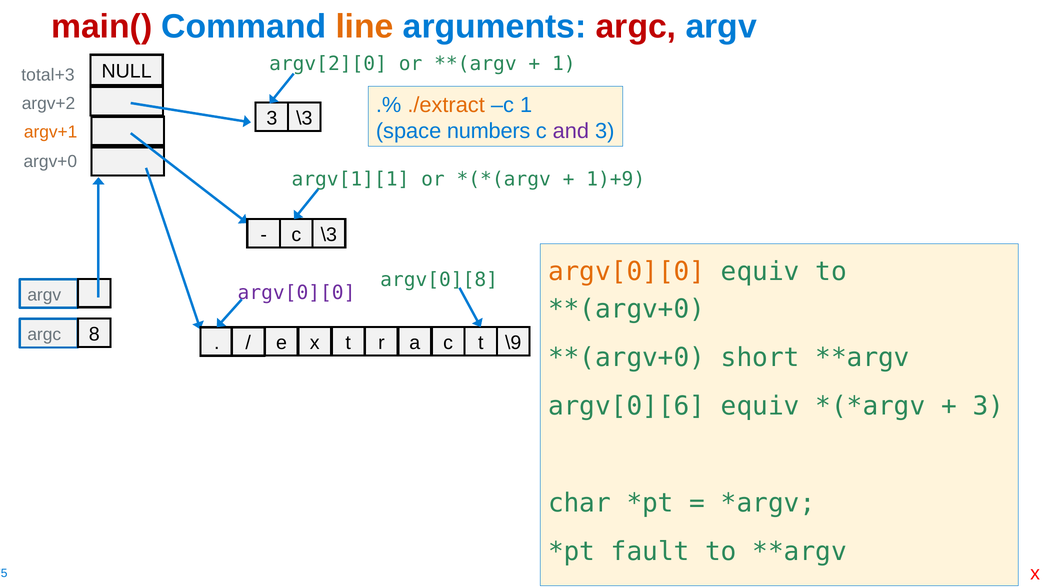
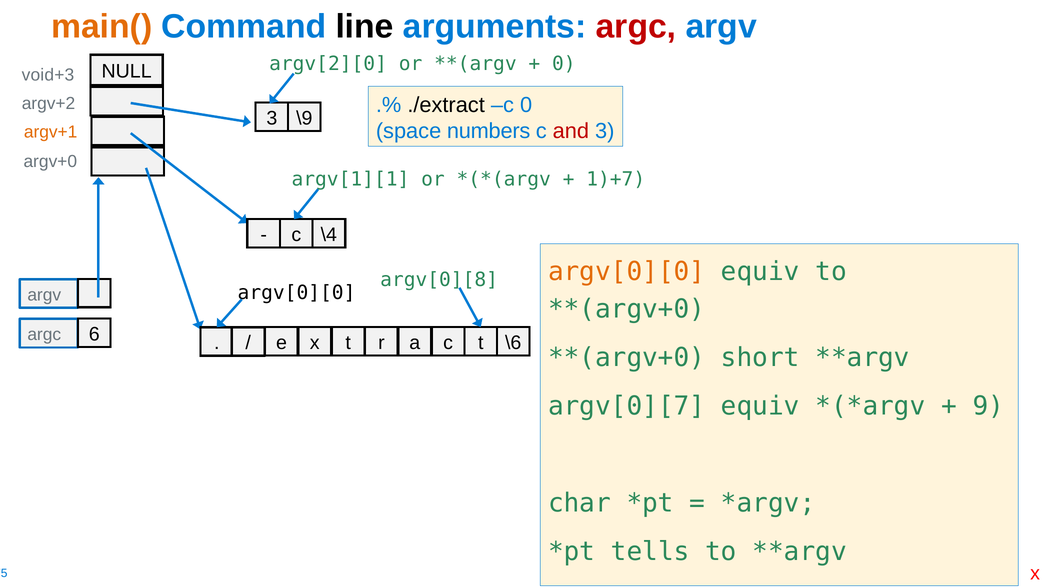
main( colour: red -> orange
line colour: orange -> black
1 at (564, 64): 1 -> 0
total+3: total+3 -> void+3
./extract colour: orange -> black
c 1: 1 -> 0
3 \3: \3 -> \9
and colour: purple -> red
1)+9: 1)+9 -> 1)+7
c \3: \3 -> \4
argv[0][0 at (297, 293) colour: purple -> black
argc 8: 8 -> 6
\9: \9 -> \6
argv[0][6: argv[0][6 -> argv[0][7
3 at (988, 406): 3 -> 9
fault: fault -> tells
